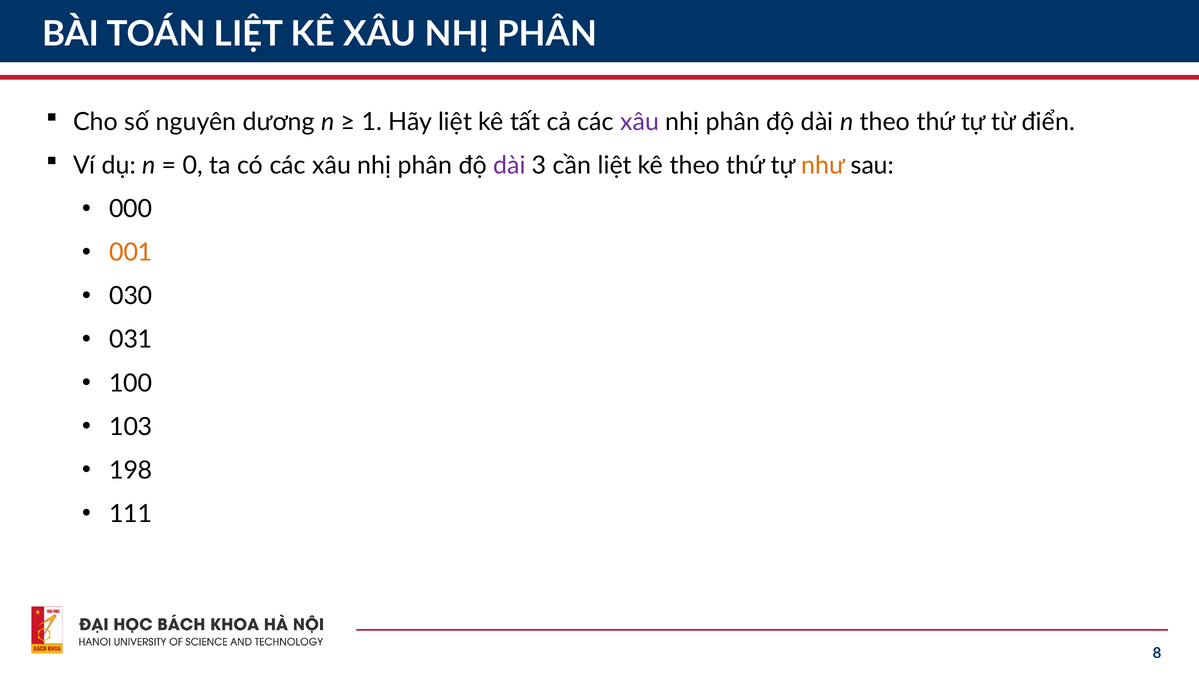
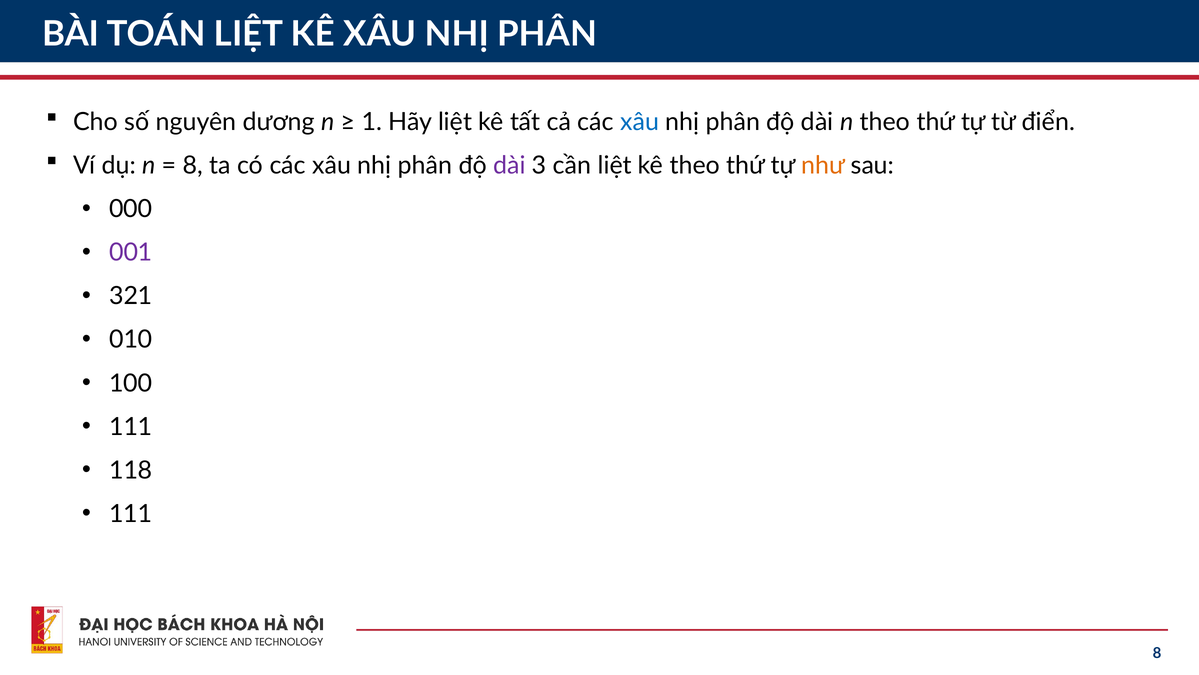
xâu at (639, 122) colour: purple -> blue
0 at (193, 166): 0 -> 8
001 colour: orange -> purple
030: 030 -> 321
031: 031 -> 010
103 at (131, 426): 103 -> 111
198: 198 -> 118
